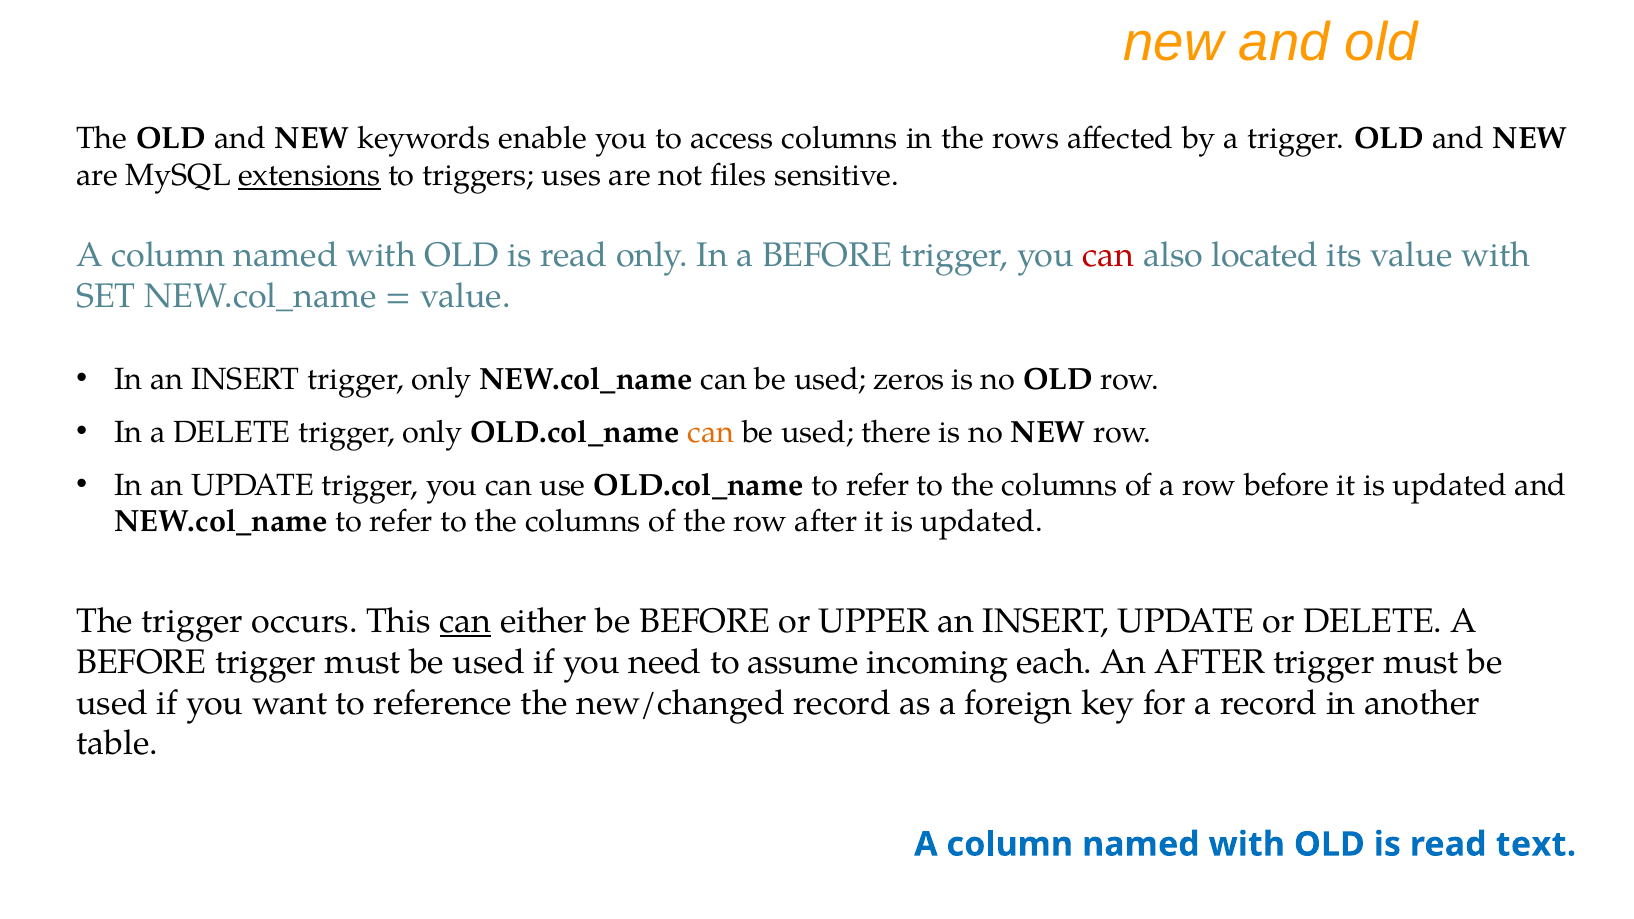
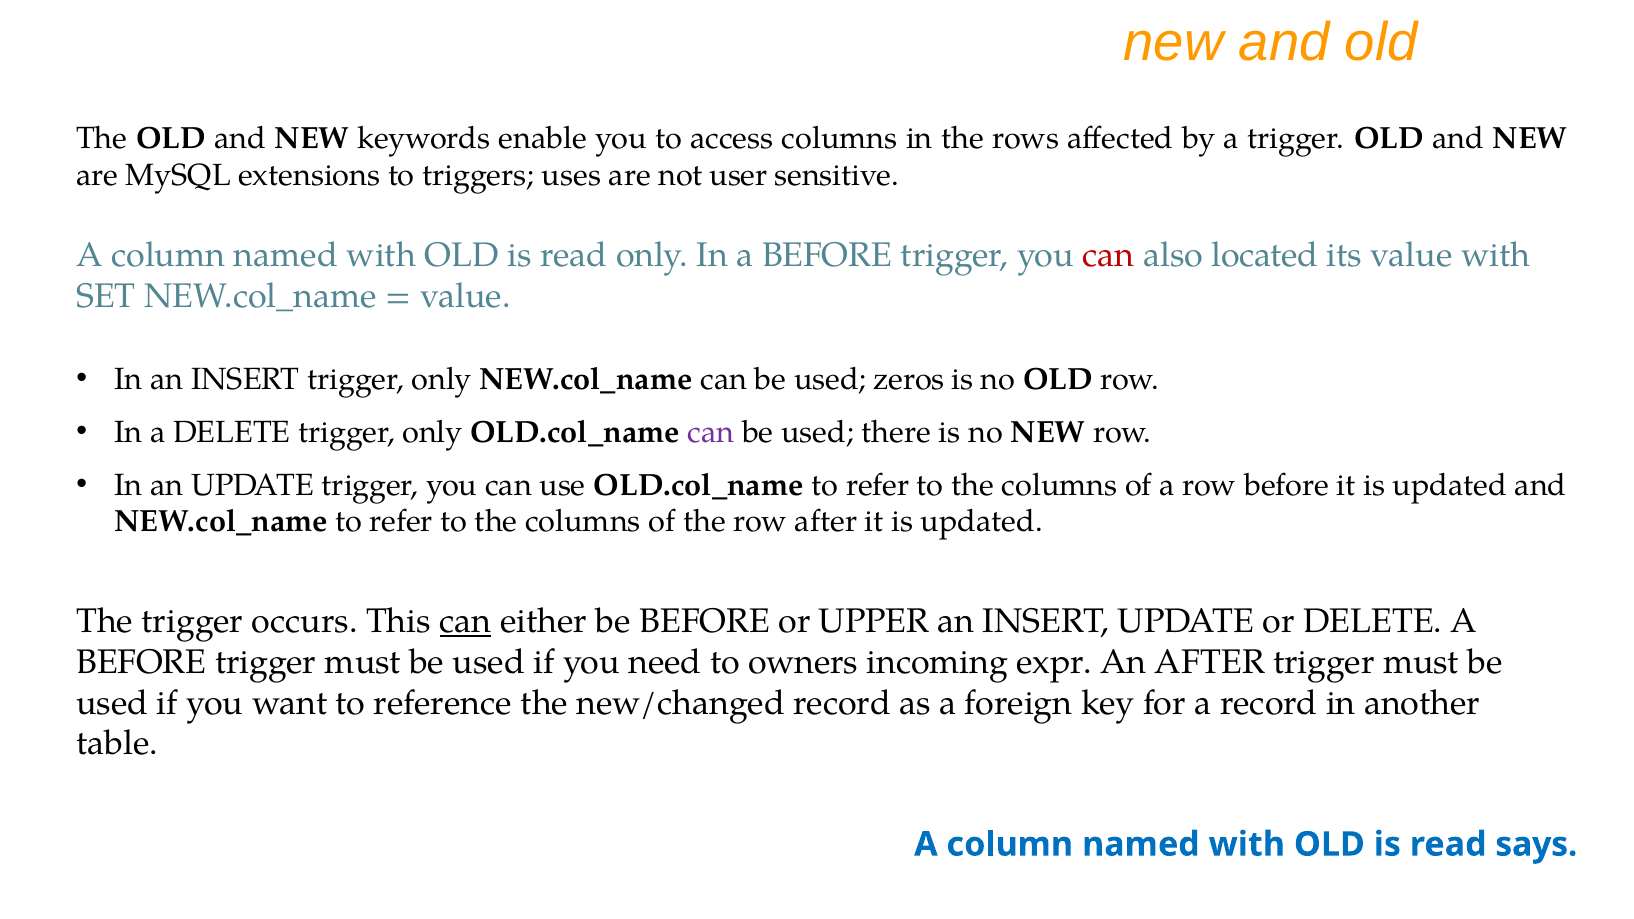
extensions underline: present -> none
files: files -> user
can at (711, 432) colour: orange -> purple
assume: assume -> owners
each: each -> expr
text: text -> says
